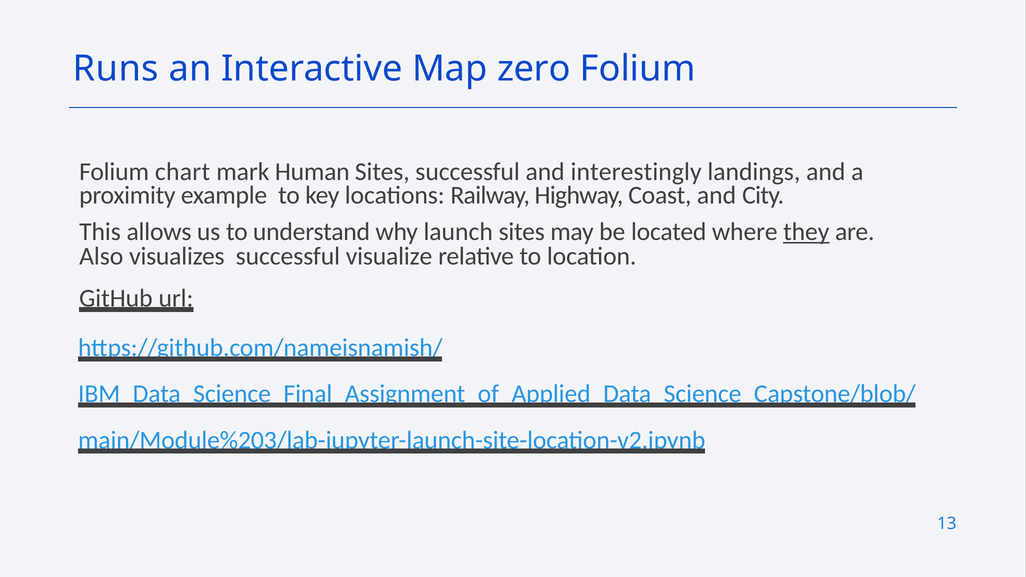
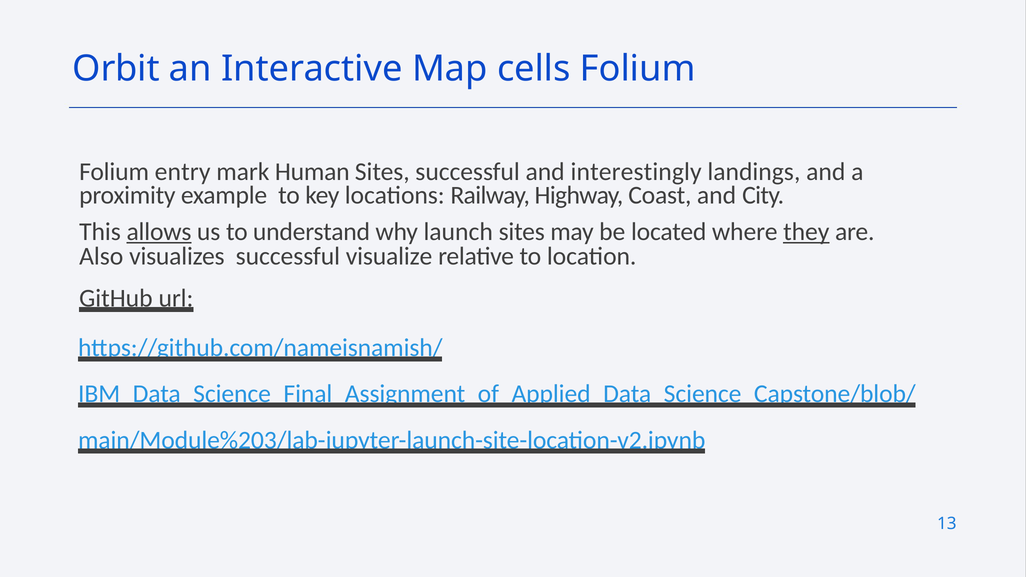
Runs: Runs -> Orbit
zero: zero -> cells
chart: chart -> entry
allows underline: none -> present
